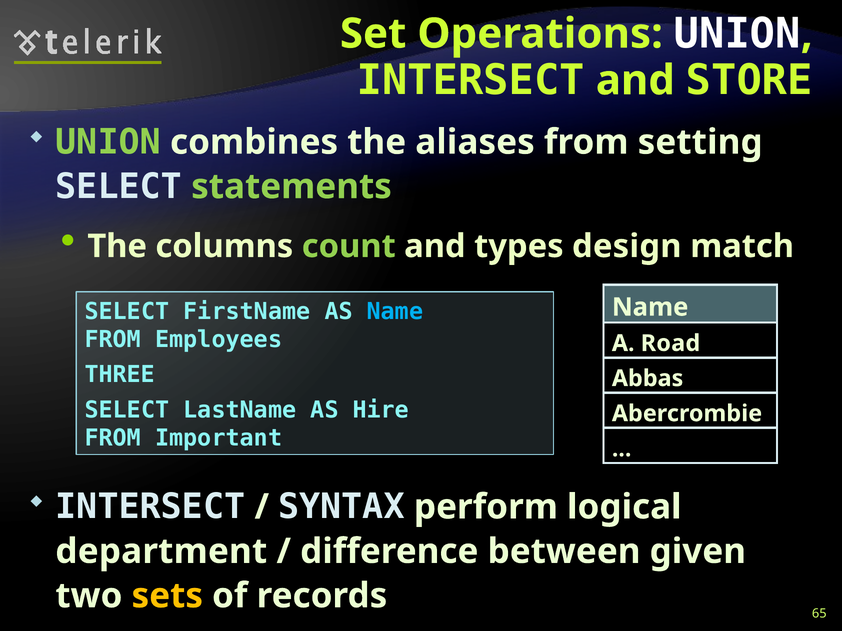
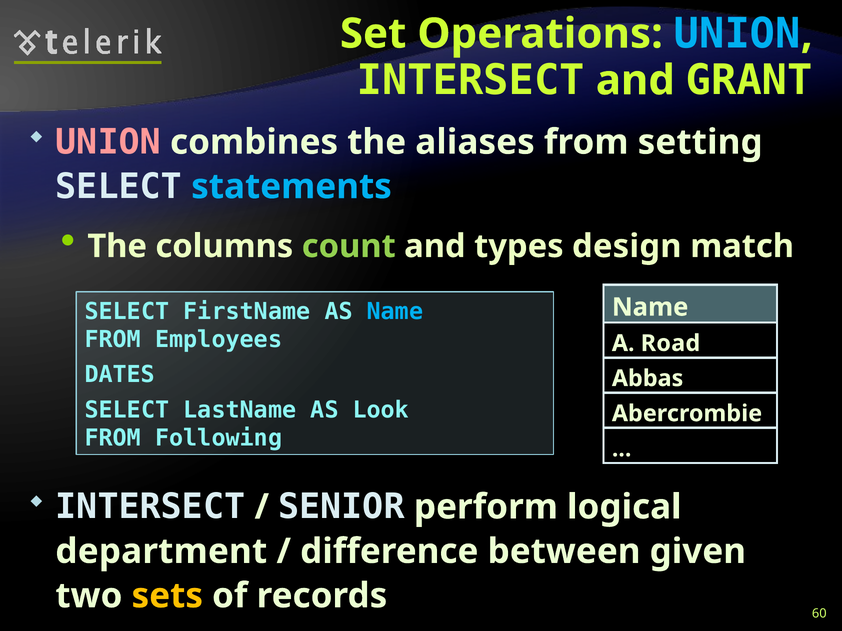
UNION at (737, 34) colour: white -> light blue
STORE: STORE -> GRANT
UNION at (108, 142) colour: light green -> pink
statements colour: light green -> light blue
THREE: THREE -> DATES
Hire: Hire -> Look
Important: Important -> Following
SYNTAX: SYNTAX -> SENIOR
65: 65 -> 60
